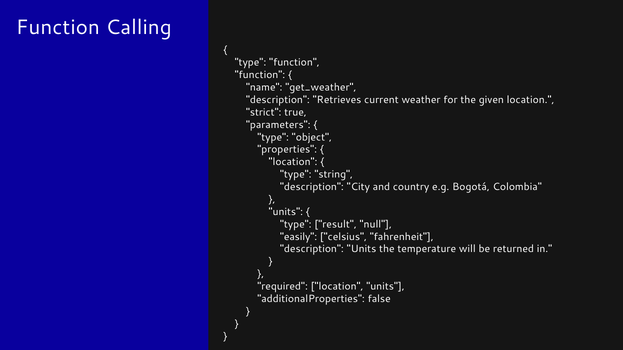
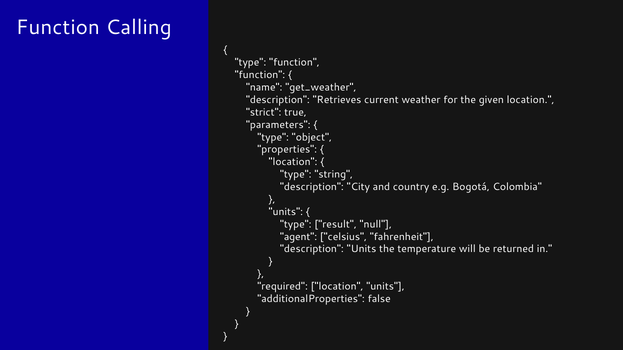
easily: easily -> agent
